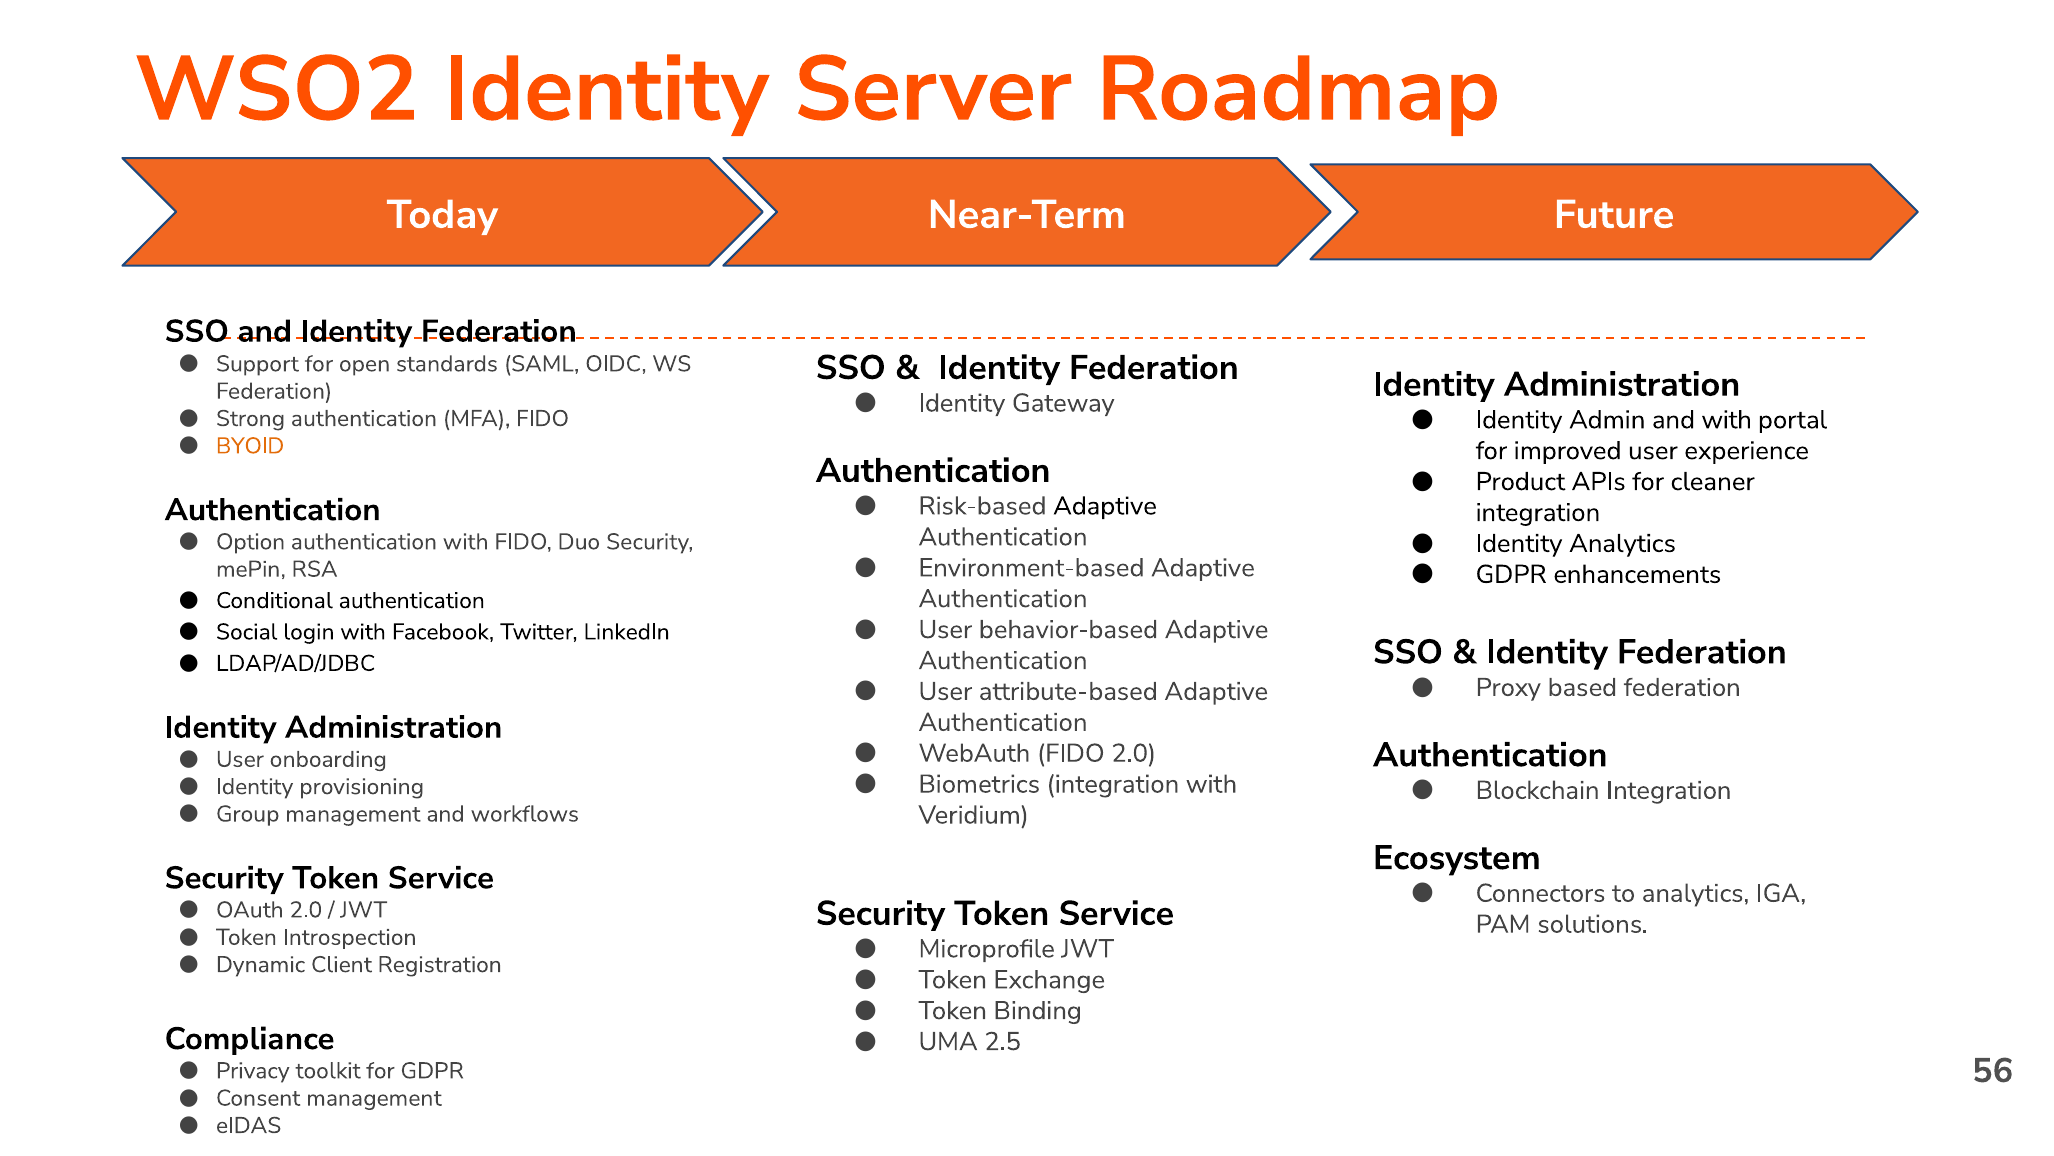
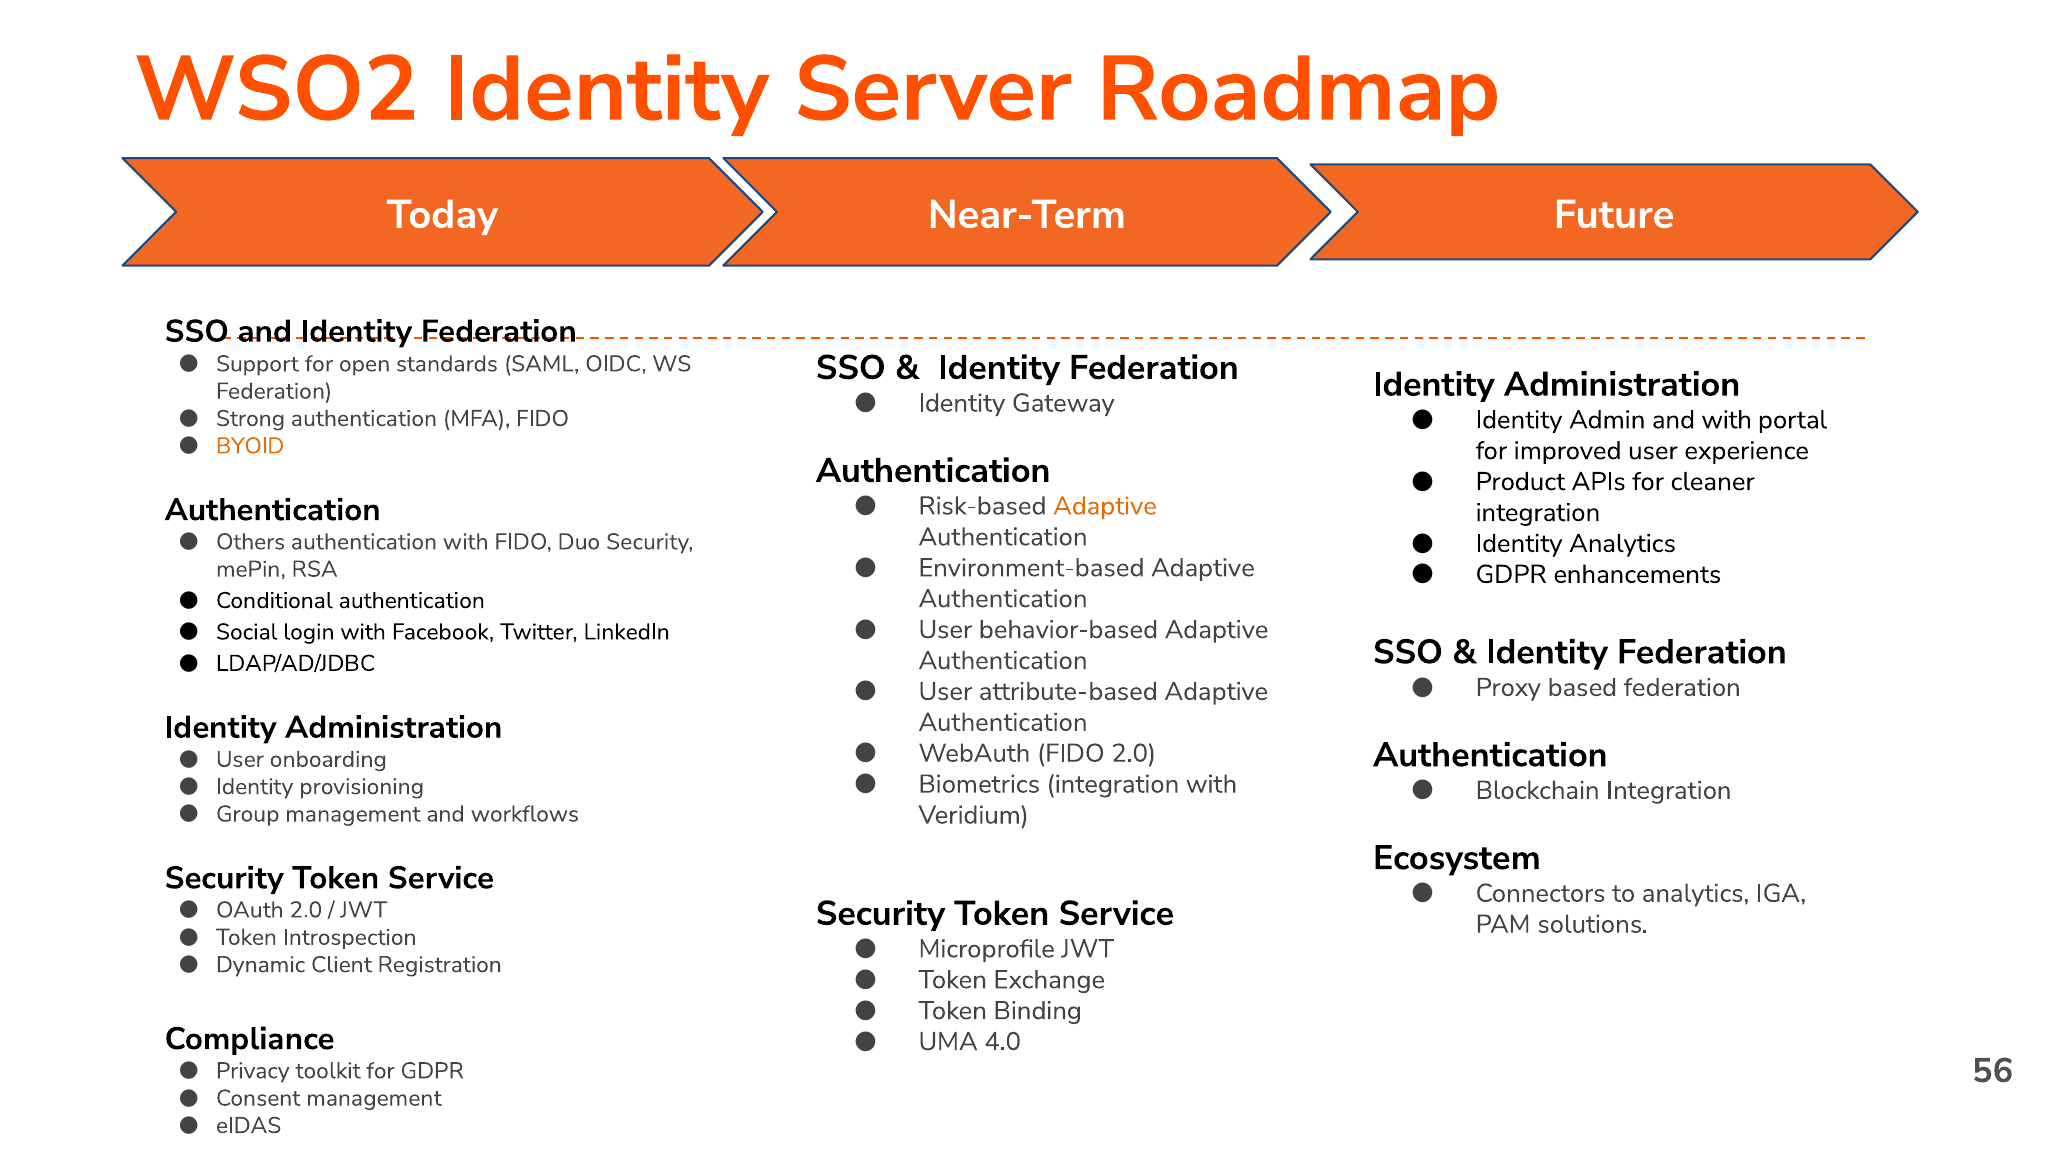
Adaptive at (1105, 506) colour: black -> orange
Option: Option -> Others
2.5: 2.5 -> 4.0
